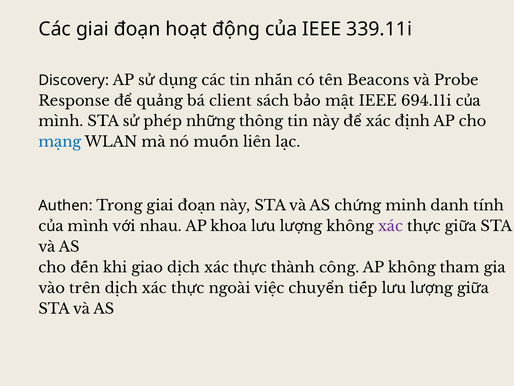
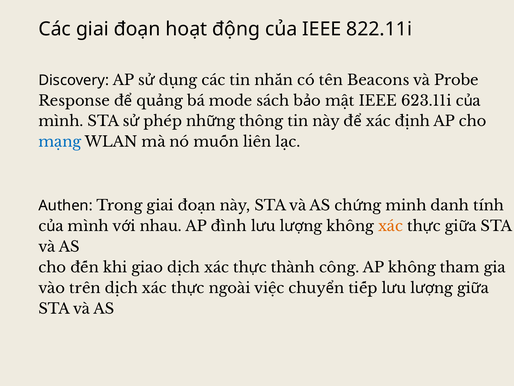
339.11i: 339.11i -> 822.11i
client: client -> mode
694.11i: 694.11i -> 623.11i
khoa: khoa -> đình
xác at (391, 226) colour: purple -> orange
